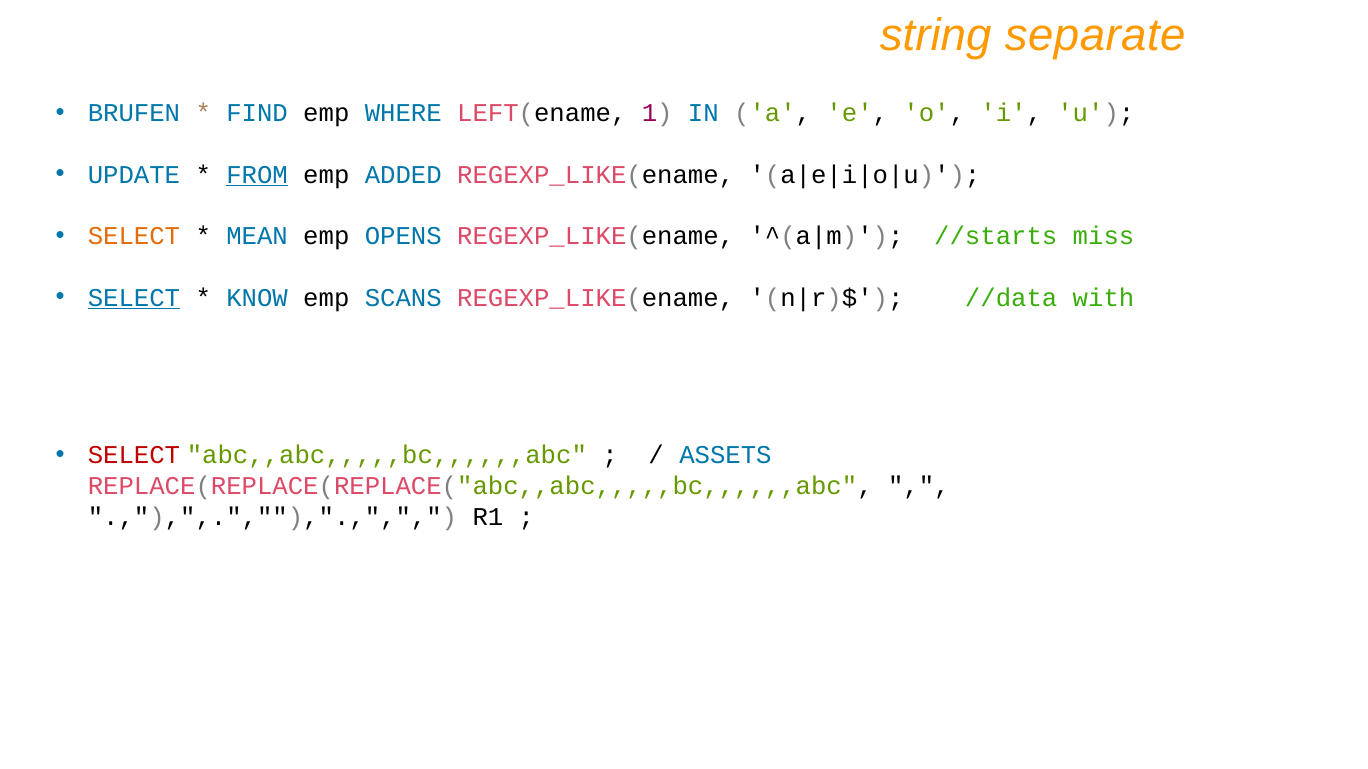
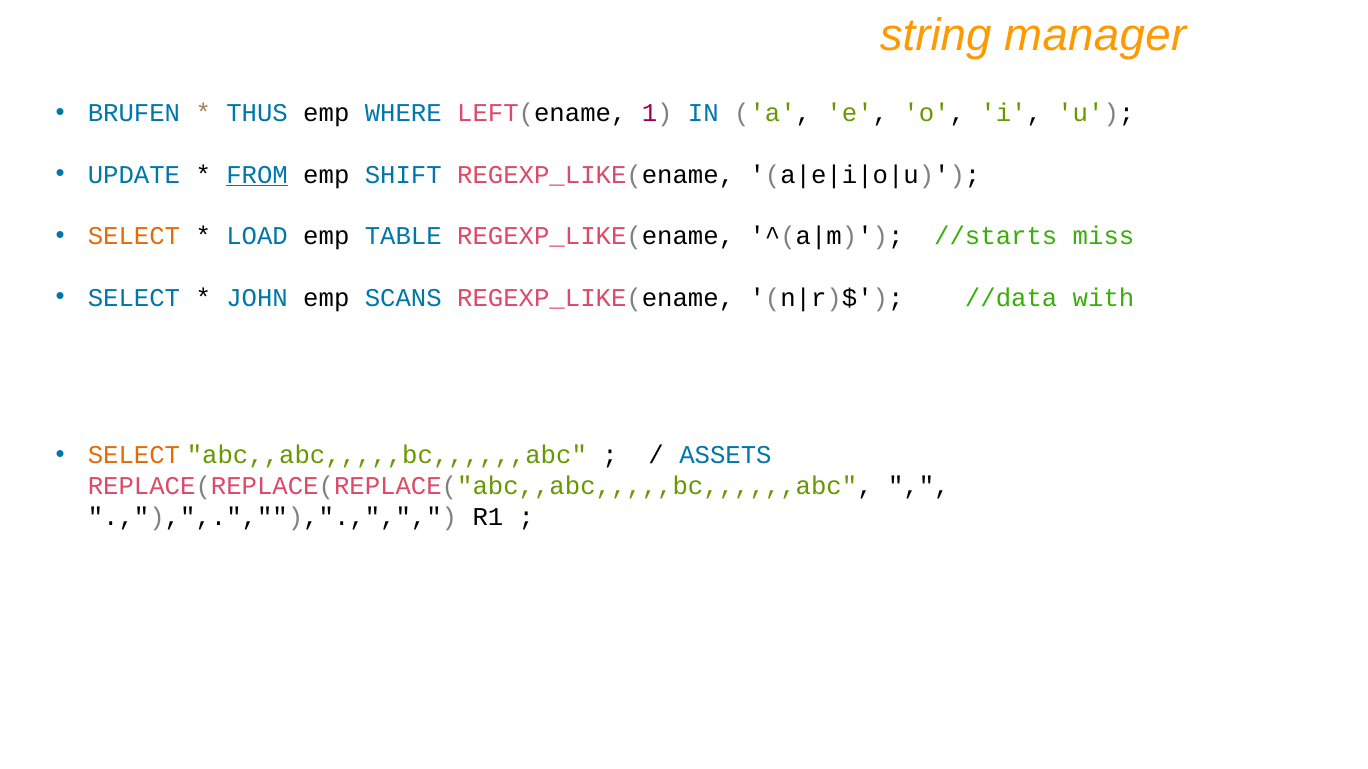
separate: separate -> manager
FIND: FIND -> THUS
ADDED: ADDED -> SHIFT
MEAN: MEAN -> LOAD
OPENS: OPENS -> TABLE
SELECT at (134, 298) underline: present -> none
KNOW: KNOW -> JOHN
SELECT at (134, 455) colour: red -> orange
